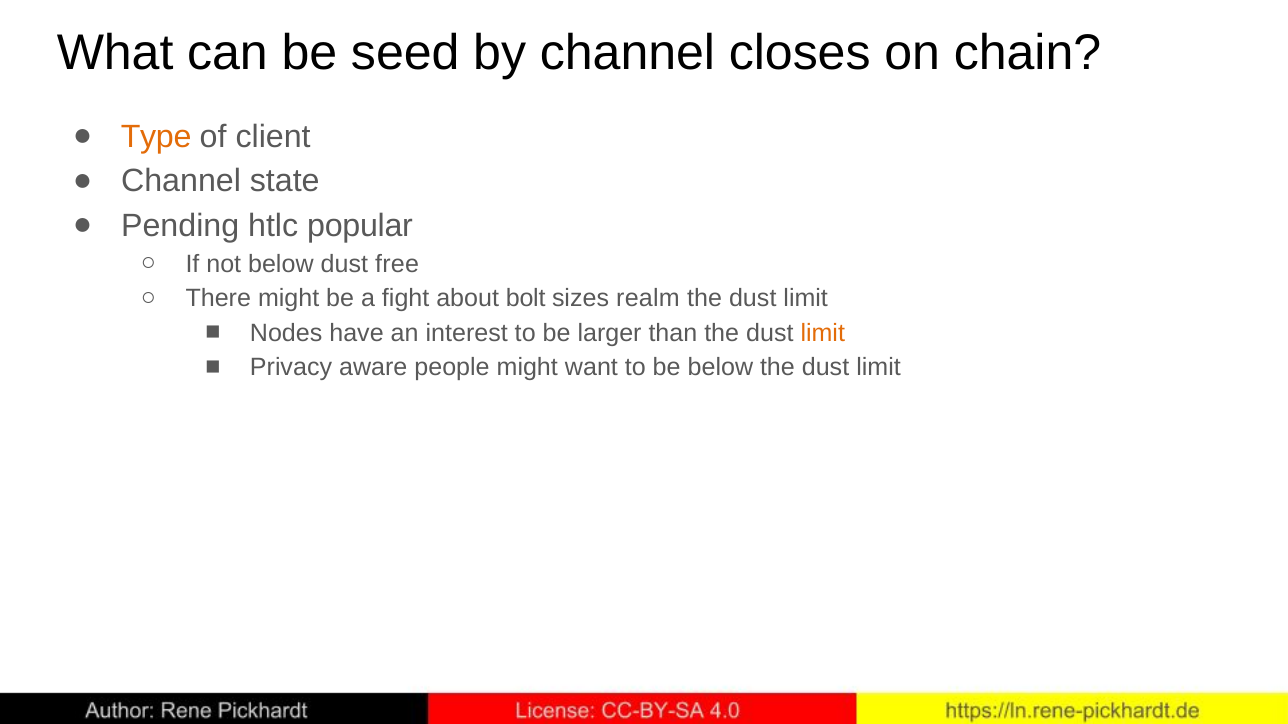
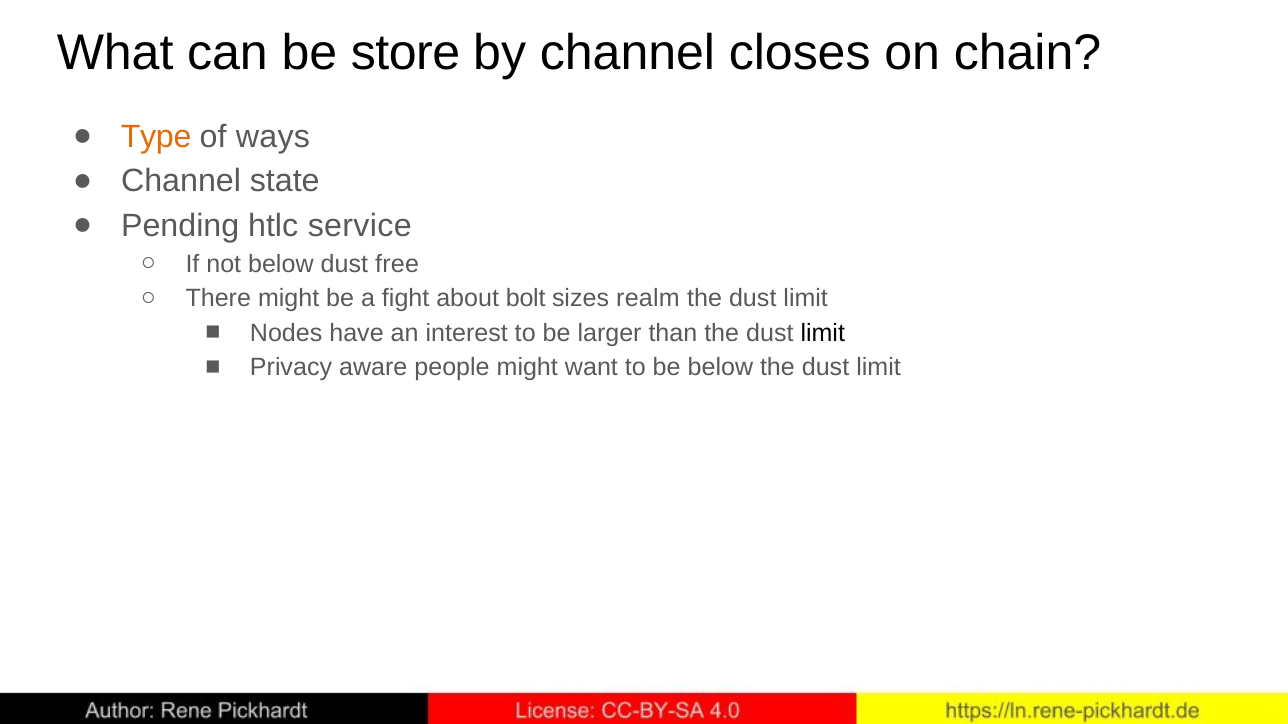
seed: seed -> store
client: client -> ways
popular: popular -> service
limit at (823, 333) colour: orange -> black
